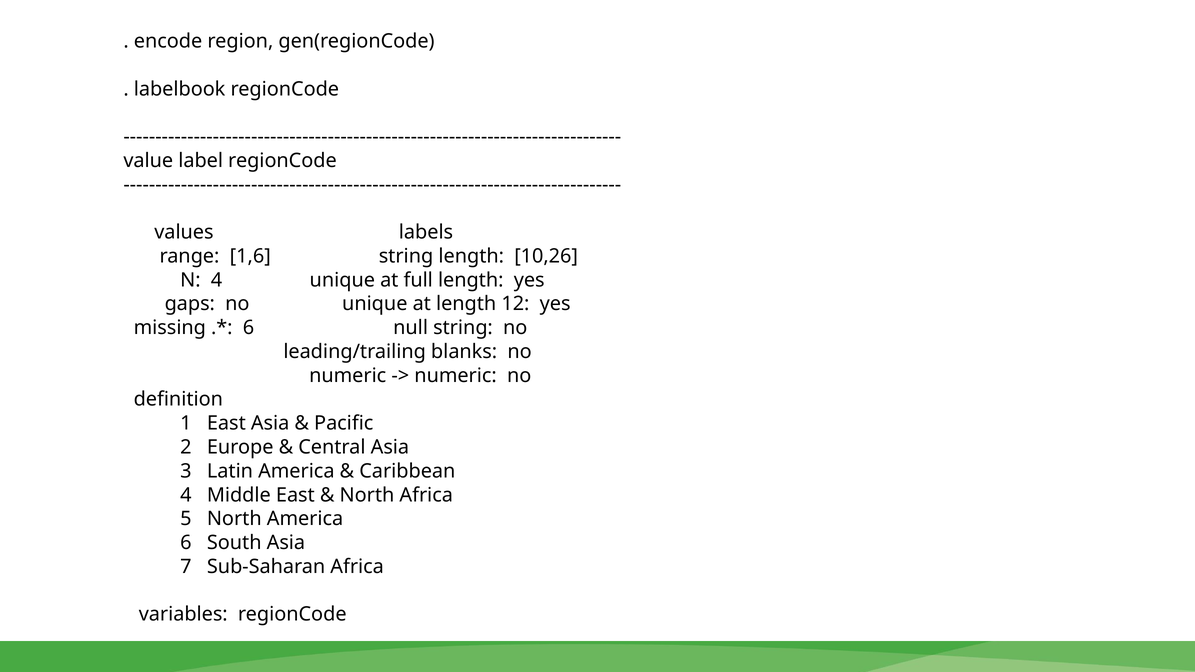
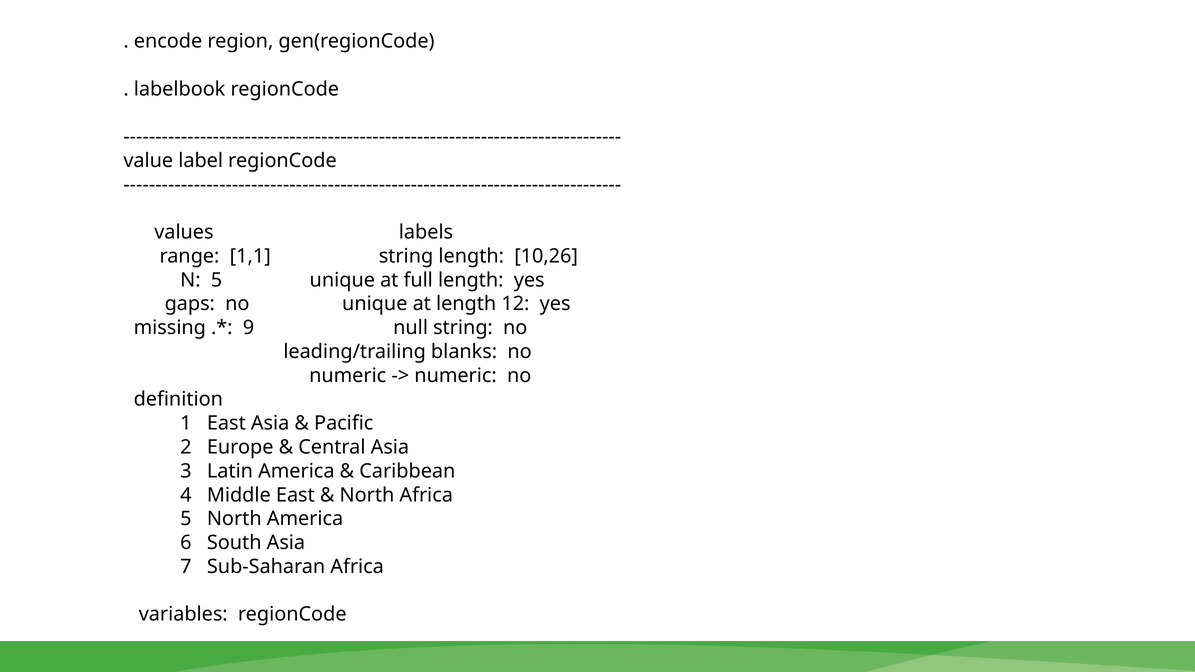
1,6: 1,6 -> 1,1
N 4: 4 -> 5
6 at (249, 328): 6 -> 9
